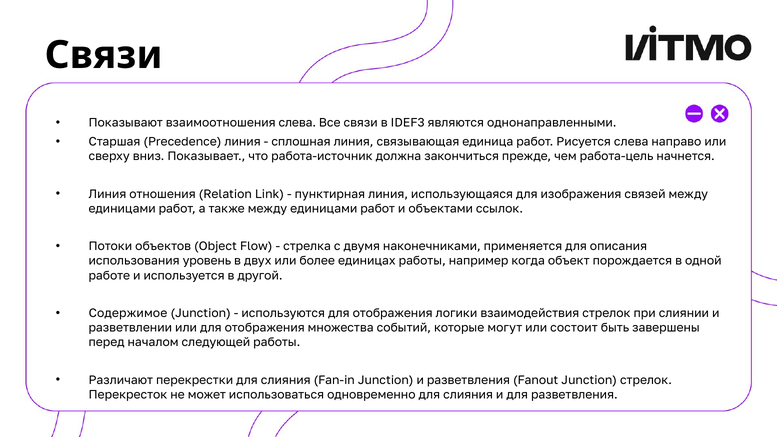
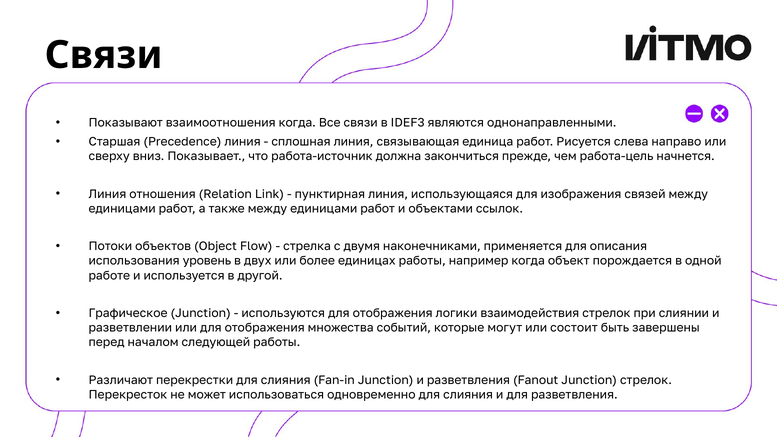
взаимоотношения слева: слева -> когда
Содержимое: Содержимое -> Графическое
